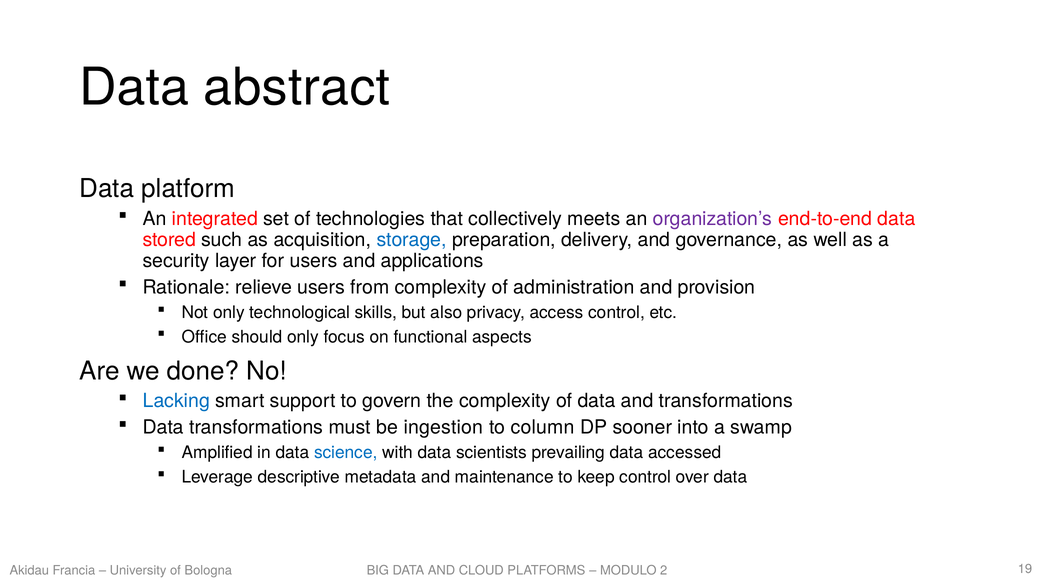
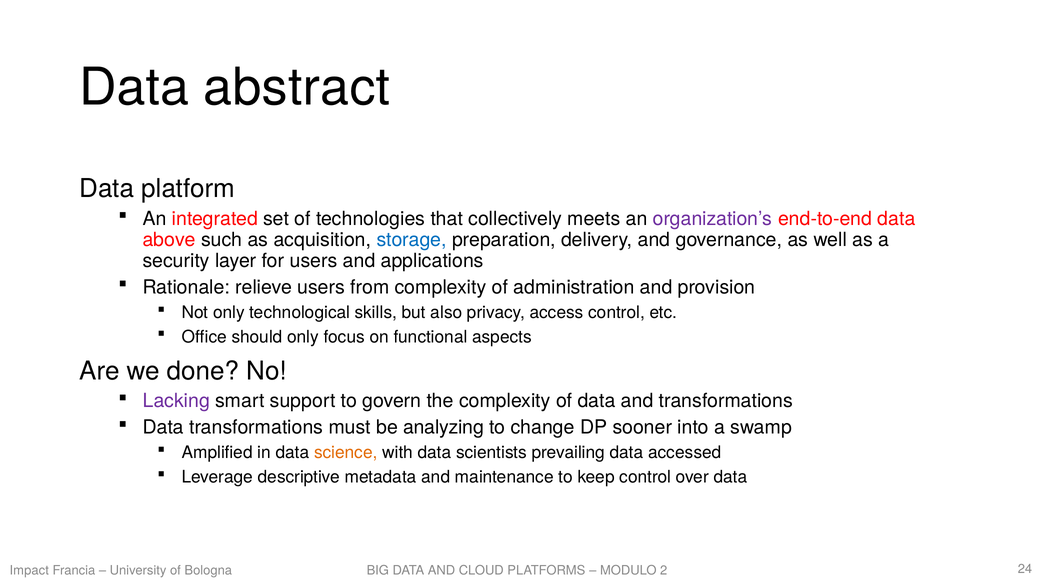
stored: stored -> above
Lacking colour: blue -> purple
ingestion: ingestion -> analyzing
column: column -> change
science colour: blue -> orange
Akidau: Akidau -> Impact
19: 19 -> 24
